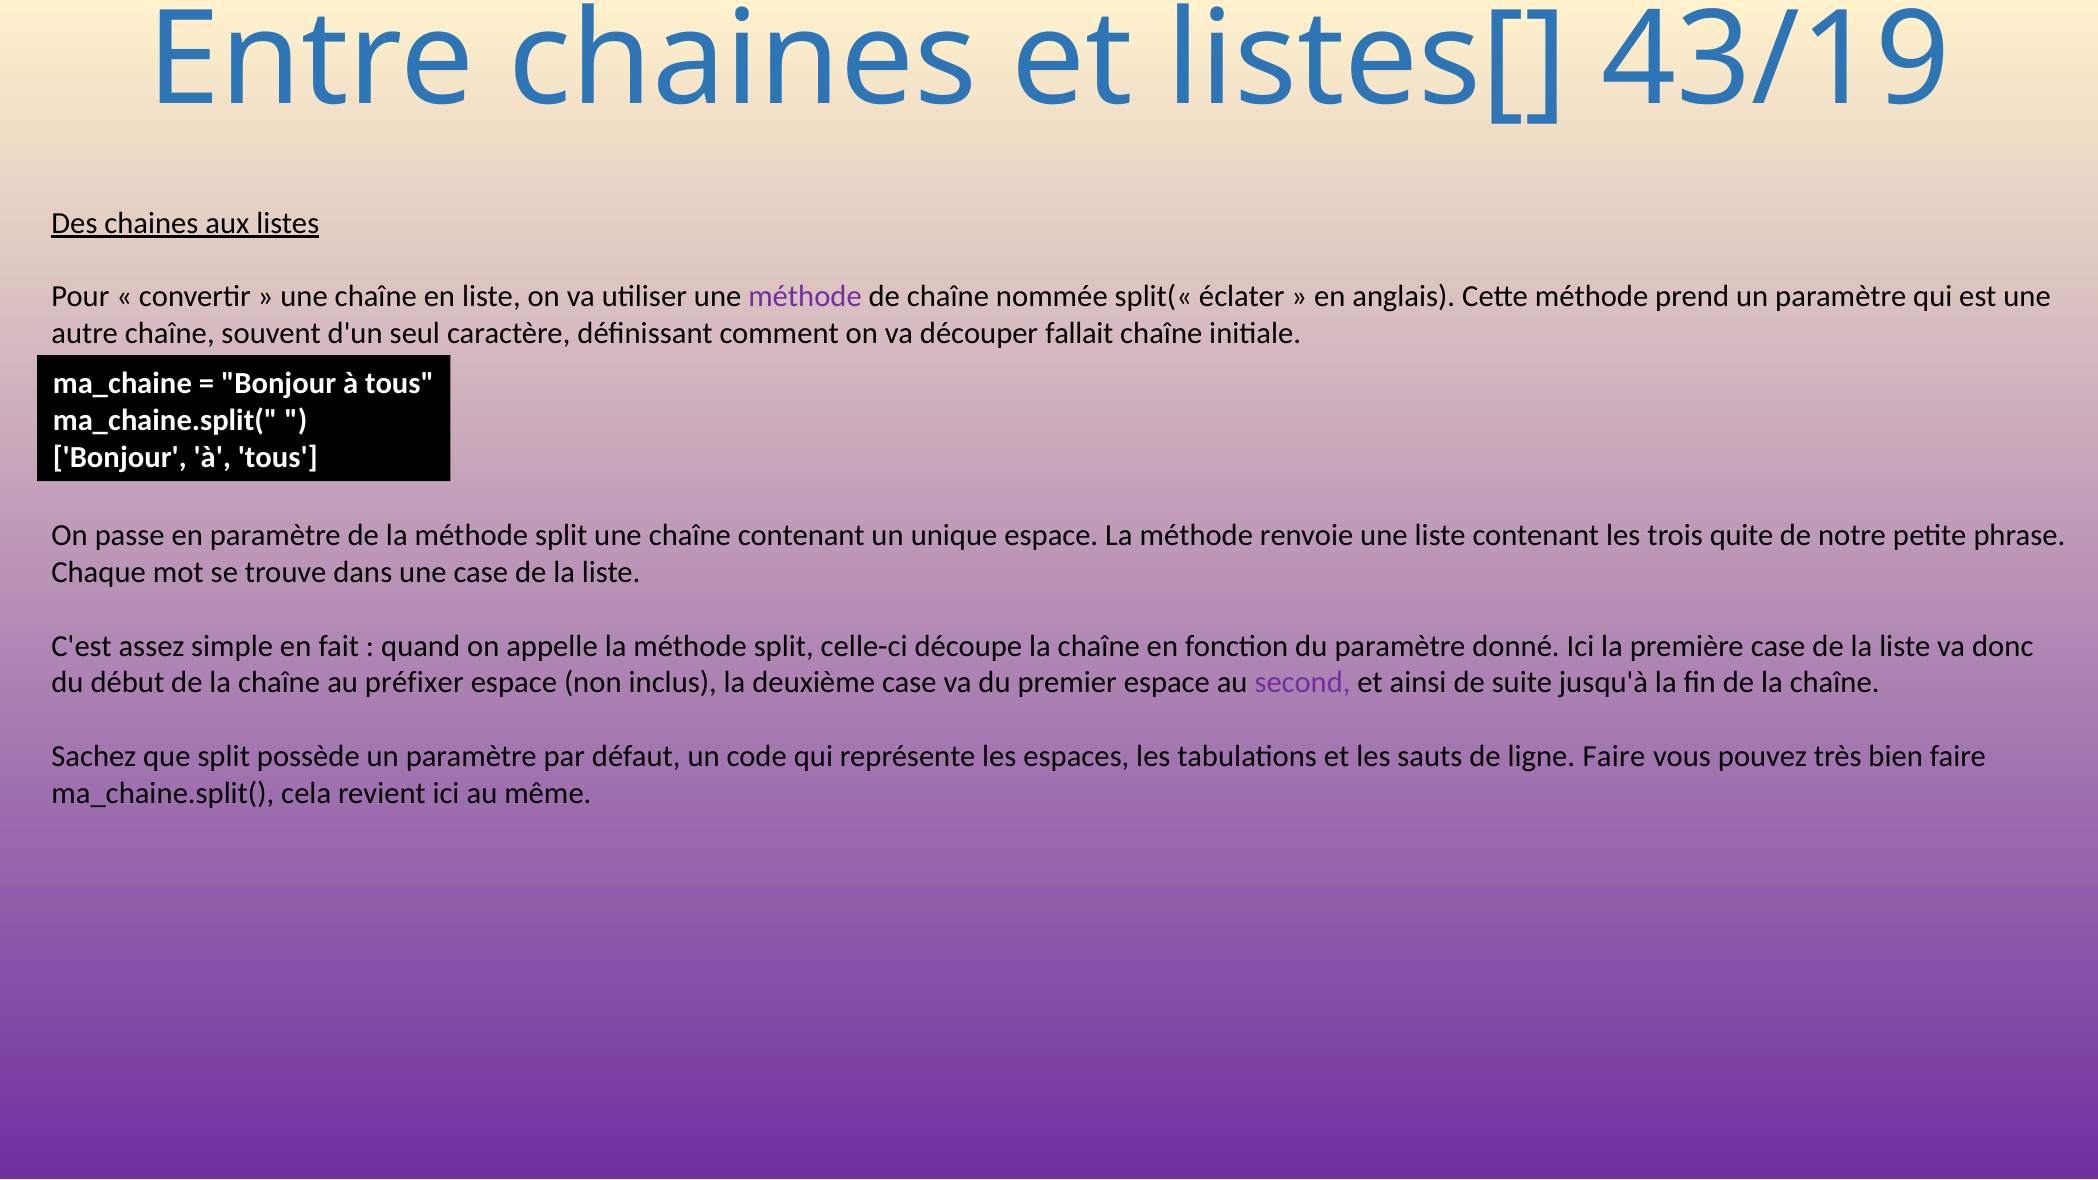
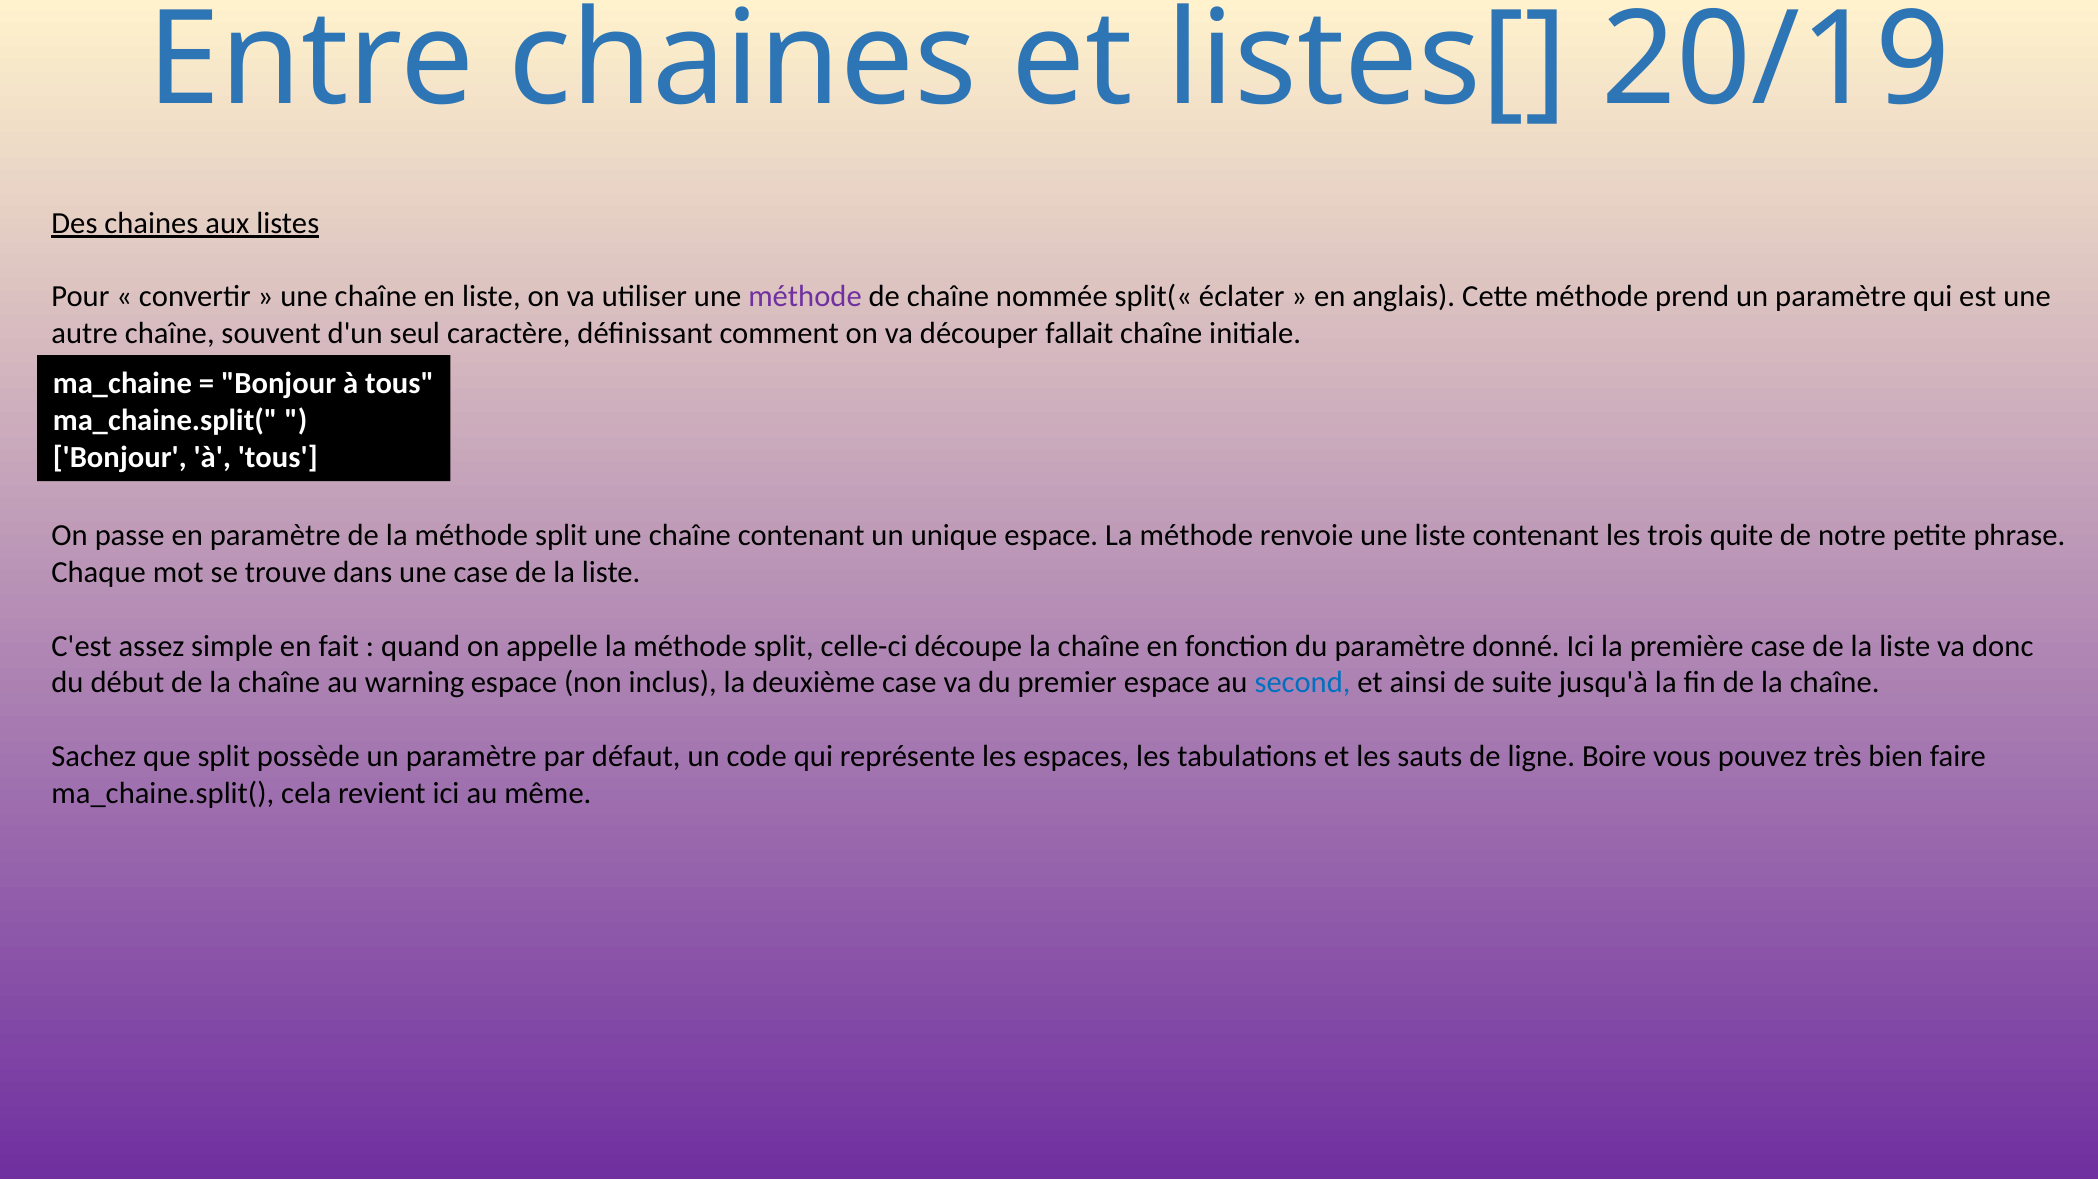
43/19: 43/19 -> 20/19
préfixer: préfixer -> warning
second colour: purple -> blue
ligne Faire: Faire -> Boire
